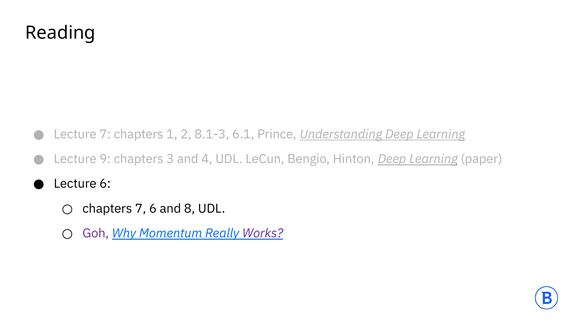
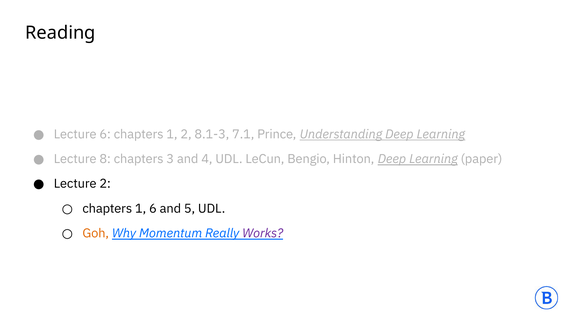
Lecture 7: 7 -> 6
6.1: 6.1 -> 7.1
9: 9 -> 8
Lecture 6: 6 -> 2
7 at (141, 208): 7 -> 1
8: 8 -> 5
Goh colour: purple -> orange
